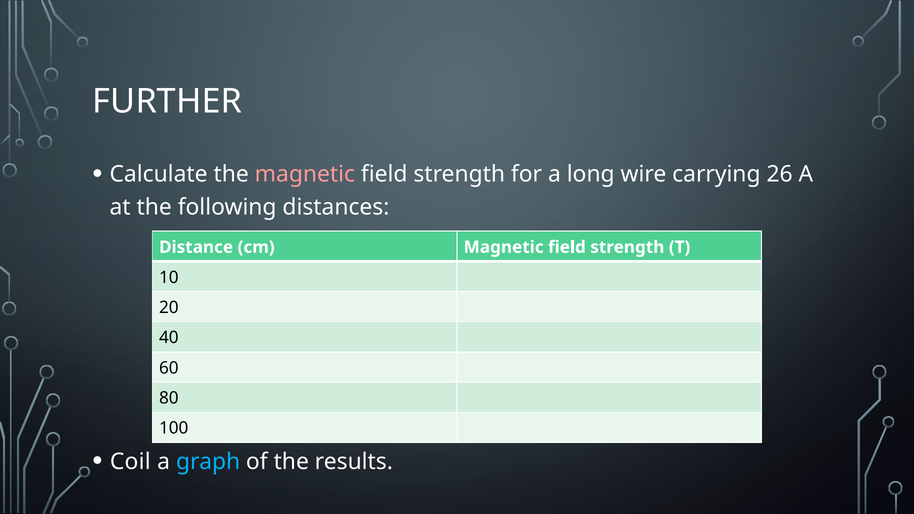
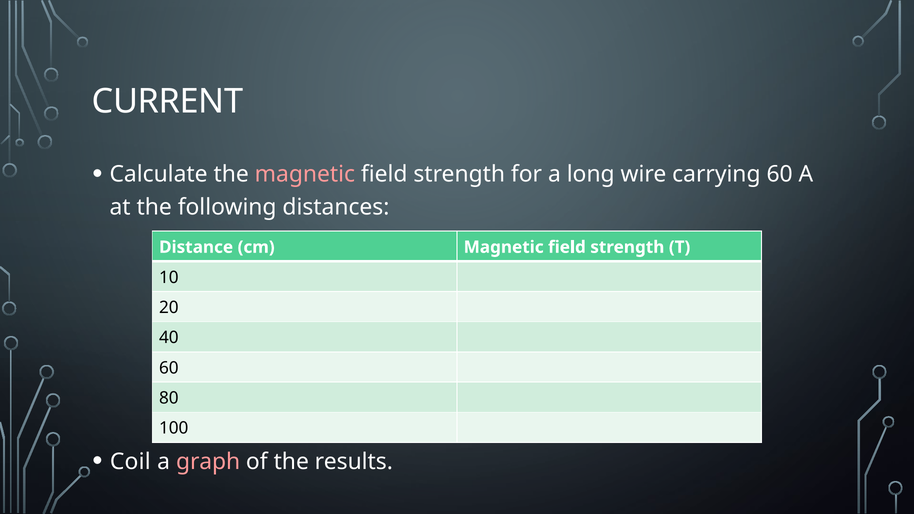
FURTHER: FURTHER -> CURRENT
carrying 26: 26 -> 60
graph colour: light blue -> pink
